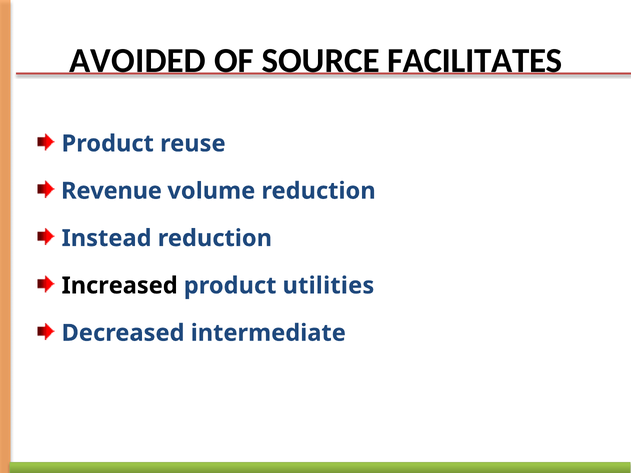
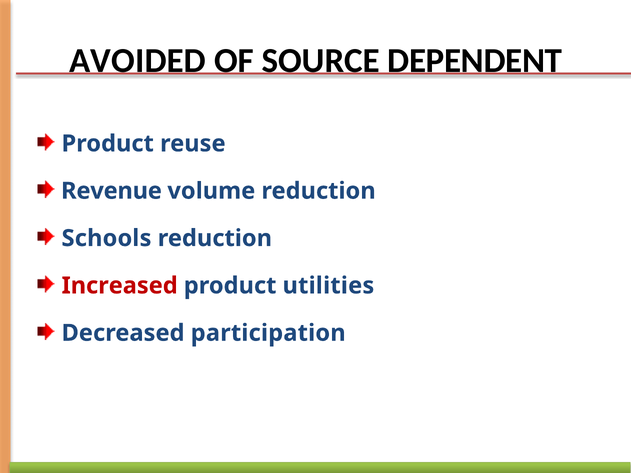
FACILITATES: FACILITATES -> DEPENDENT
Instead: Instead -> Schools
Increased colour: black -> red
intermediate: intermediate -> participation
